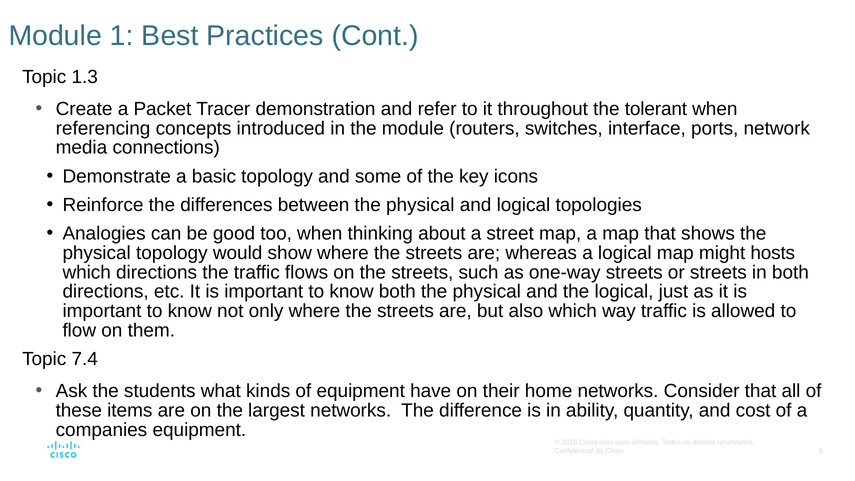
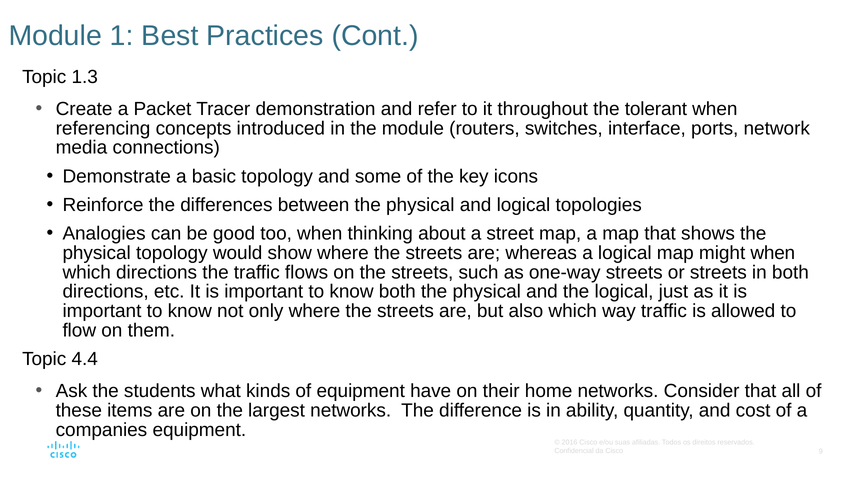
might hosts: hosts -> when
7.4: 7.4 -> 4.4
